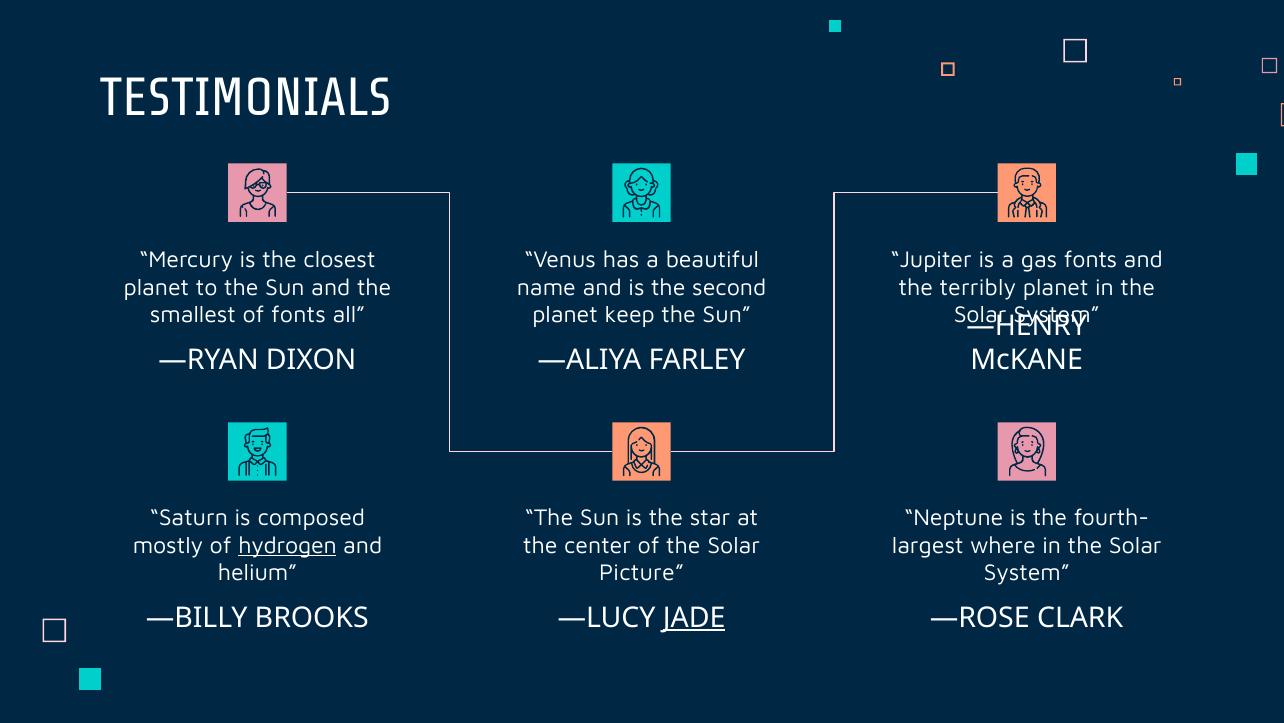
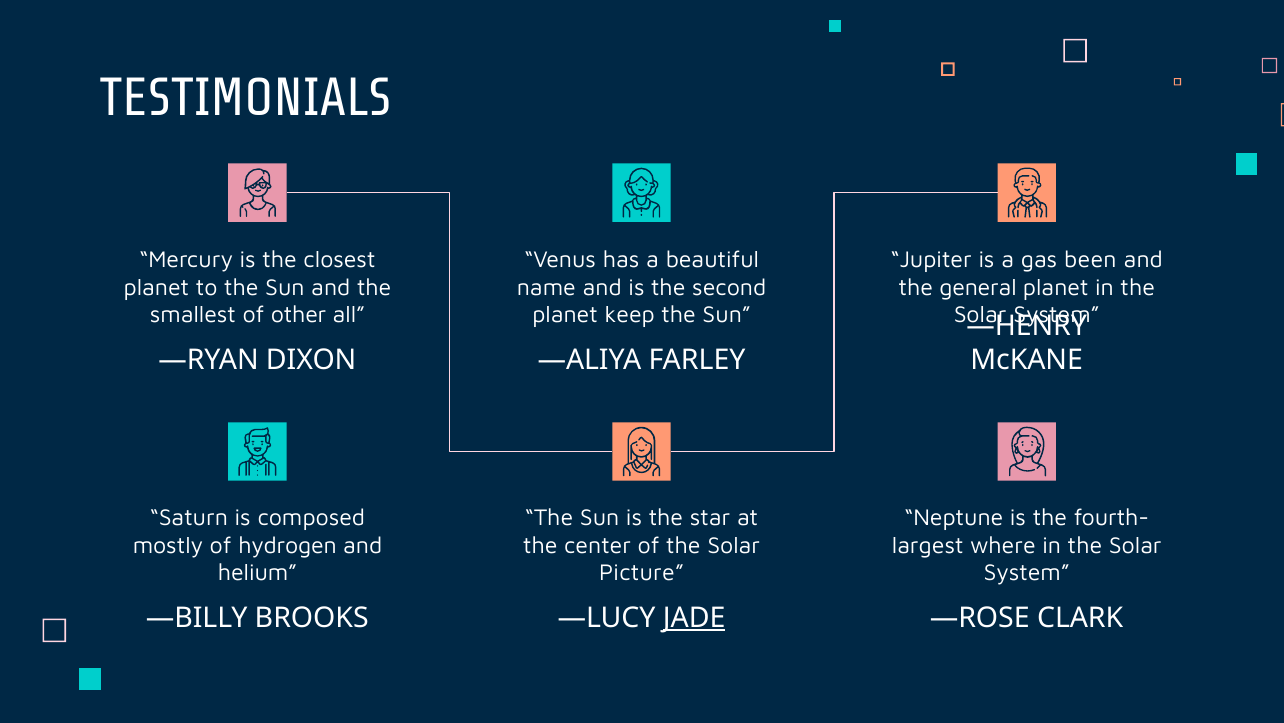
gas fonts: fonts -> been
terribly: terribly -> general
of fonts: fonts -> other
hydrogen underline: present -> none
